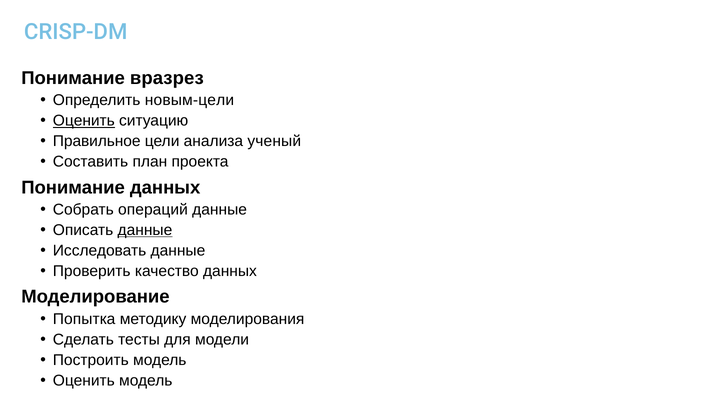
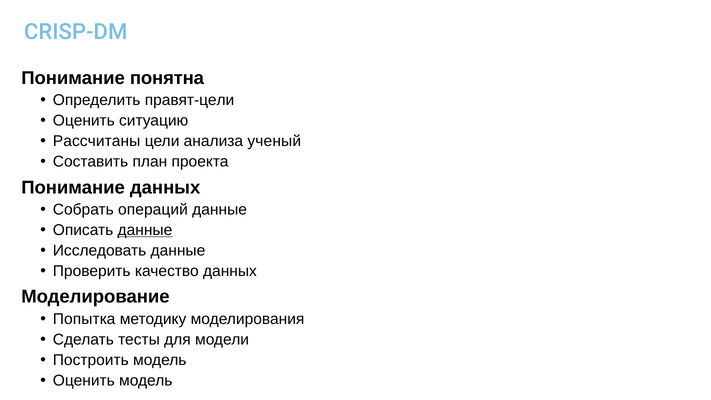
вразрез: вразрез -> понятна
новым-цели: новым-цели -> правят-цели
Оценить at (84, 121) underline: present -> none
Правильное: Правильное -> Рассчитаны
